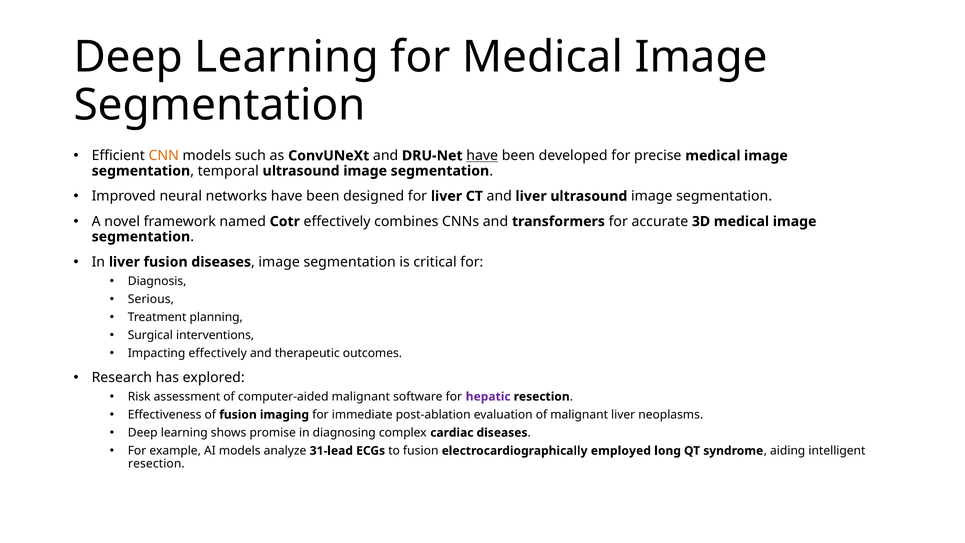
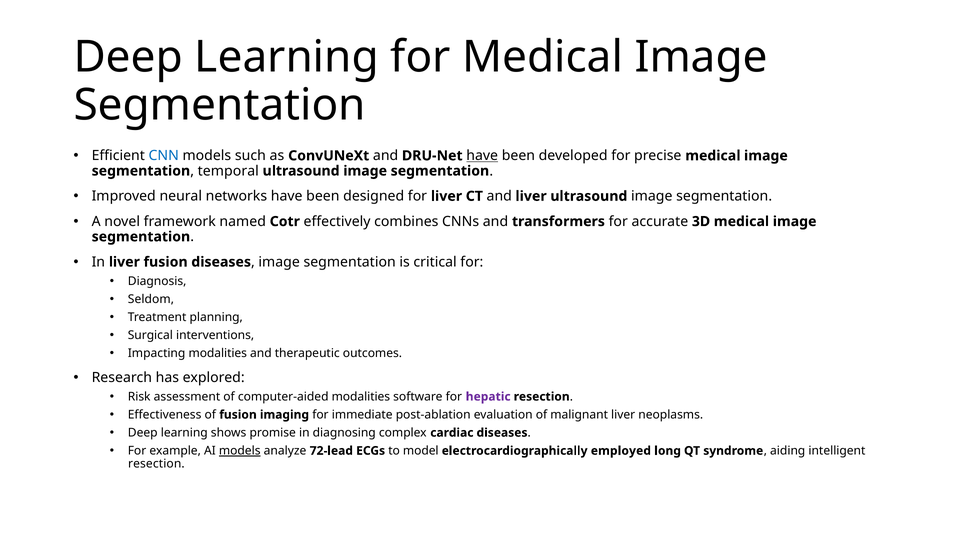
CNN colour: orange -> blue
Serious: Serious -> Seldom
Impacting effectively: effectively -> modalities
computer-aided malignant: malignant -> modalities
models at (240, 451) underline: none -> present
31-lead: 31-lead -> 72-lead
to fusion: fusion -> model
